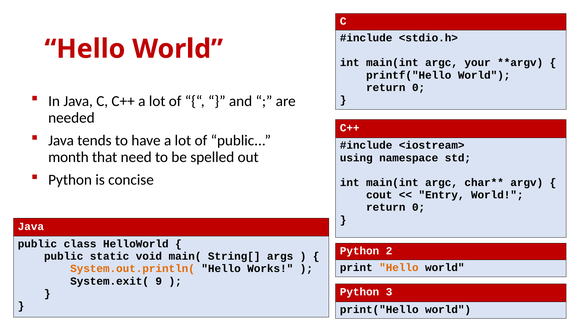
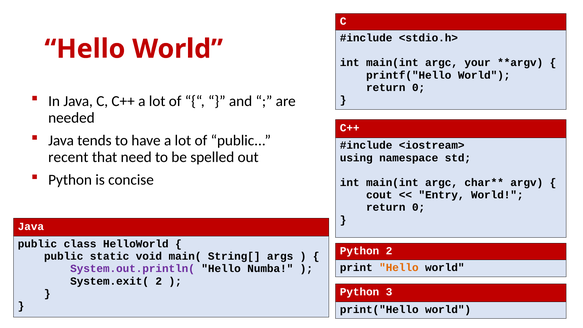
month: month -> recent
System.out.println( colour: orange -> purple
Works: Works -> Numba
System.exit( 9: 9 -> 2
